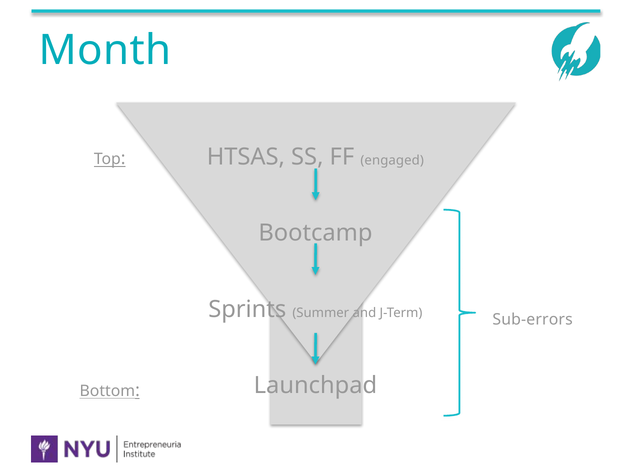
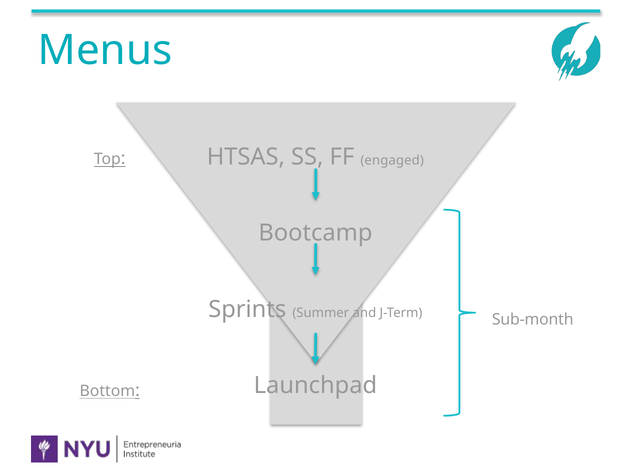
Month: Month -> Menus
Sub-errors: Sub-errors -> Sub-month
